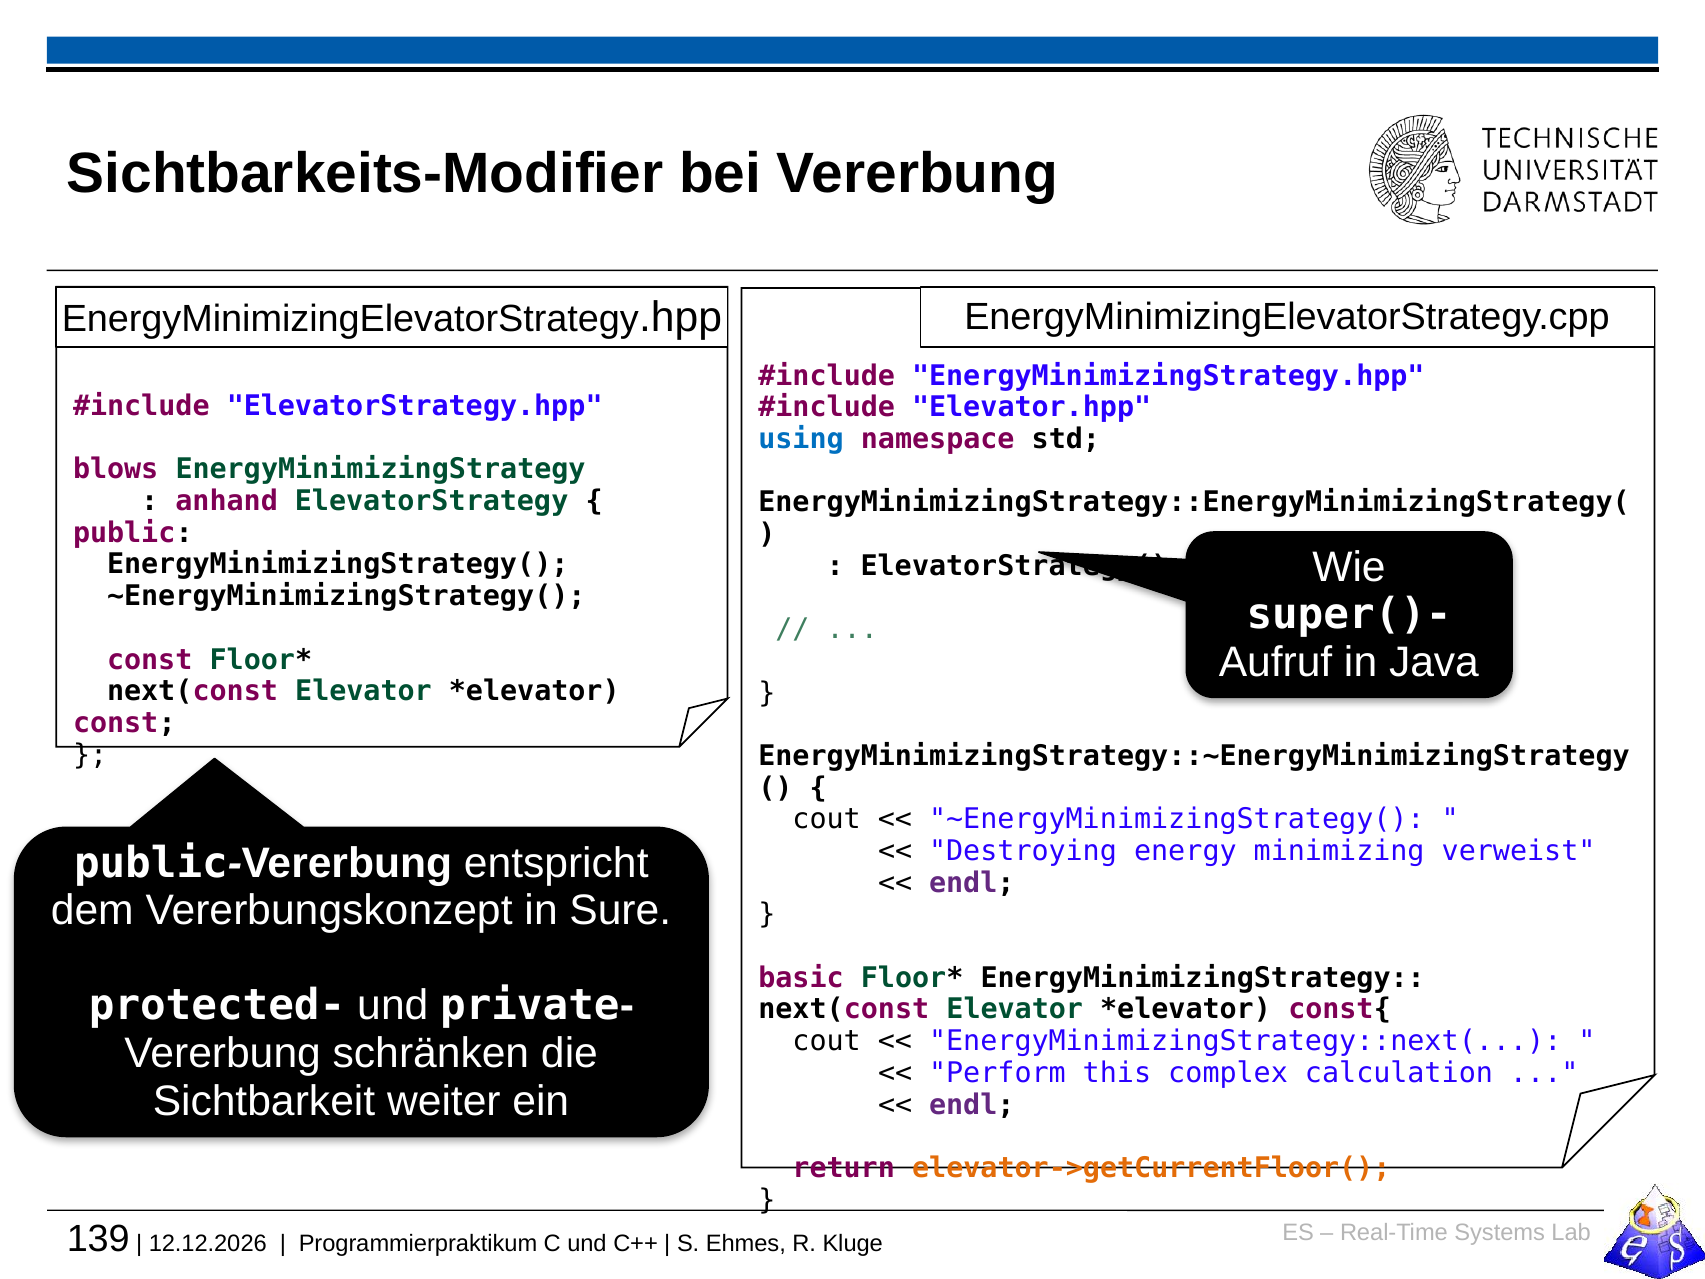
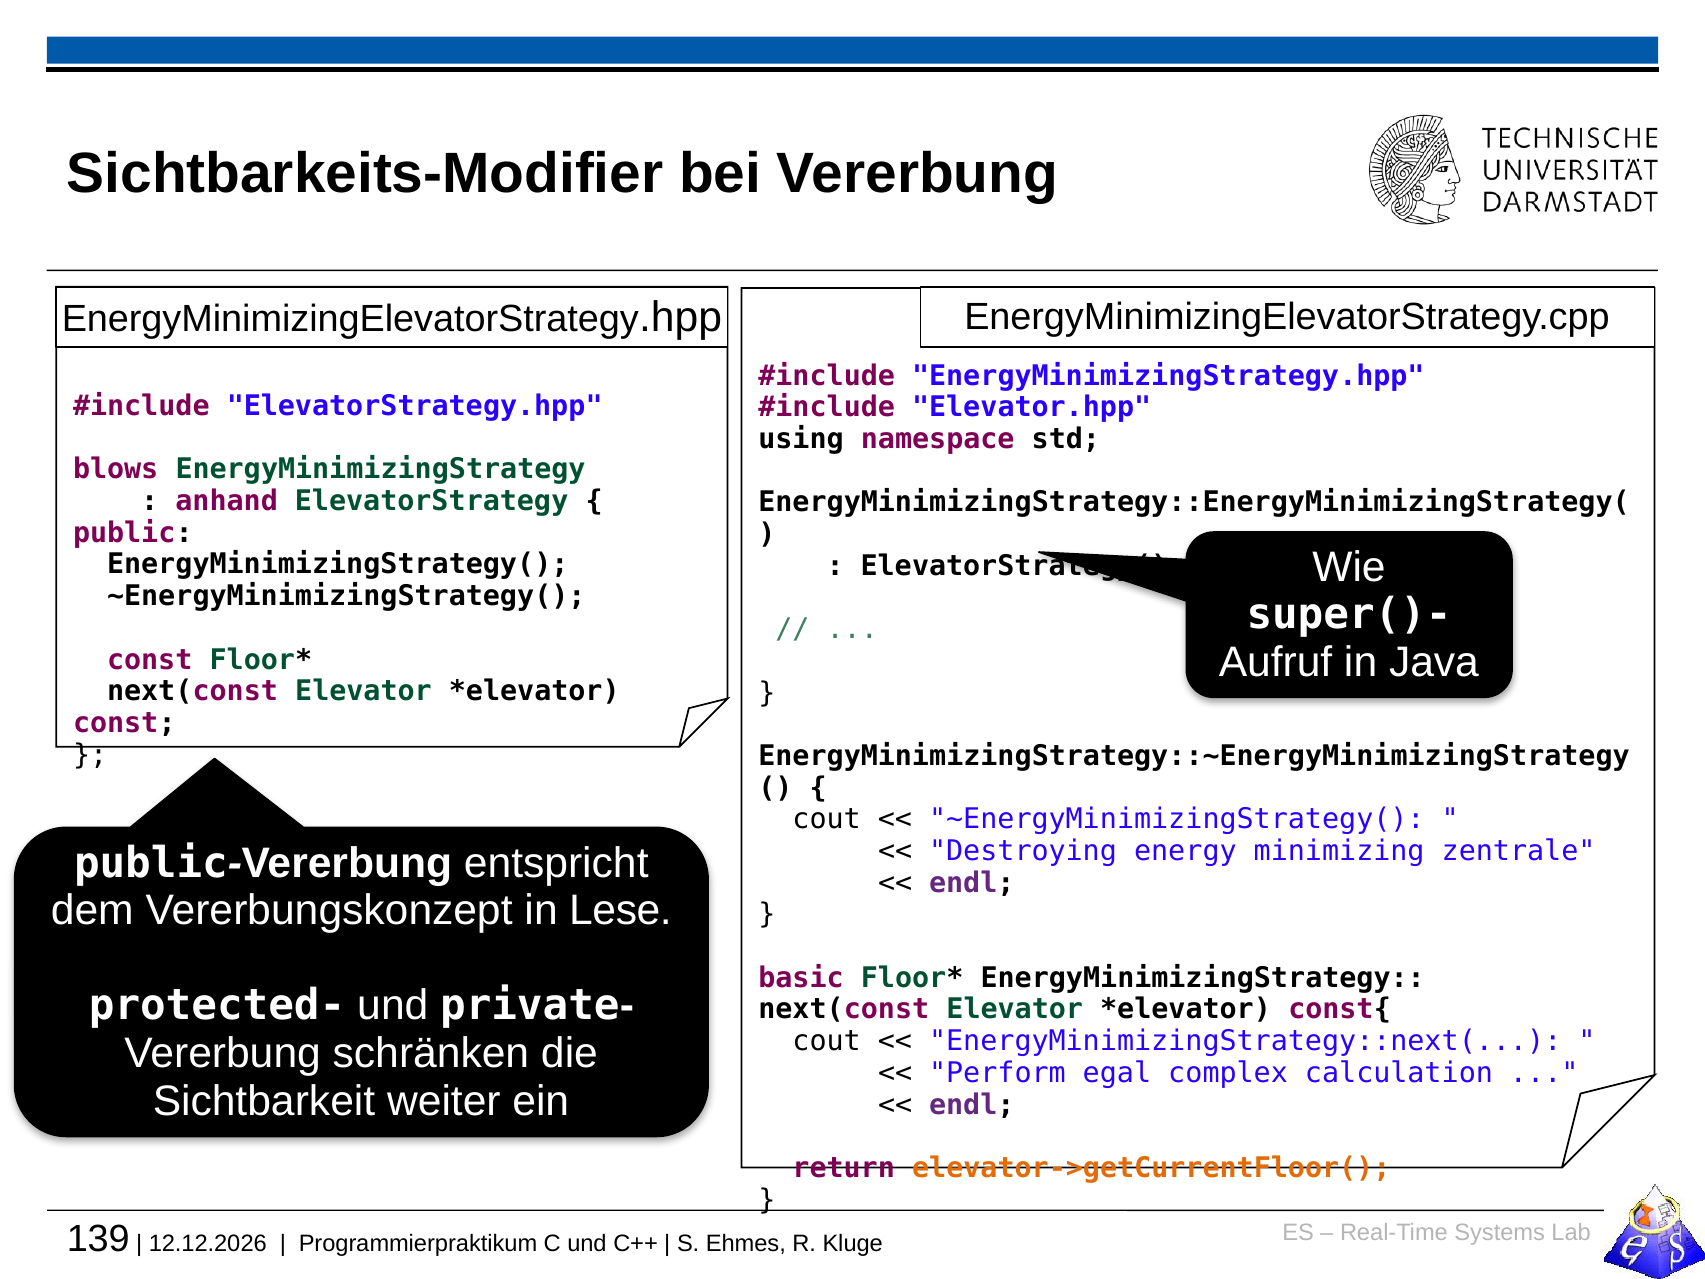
using colour: blue -> black
verweist: verweist -> zentrale
Sure: Sure -> Lese
this: this -> egal
